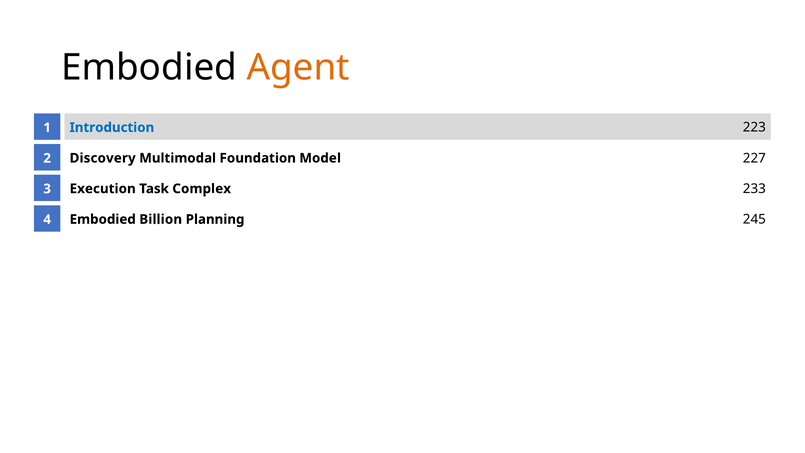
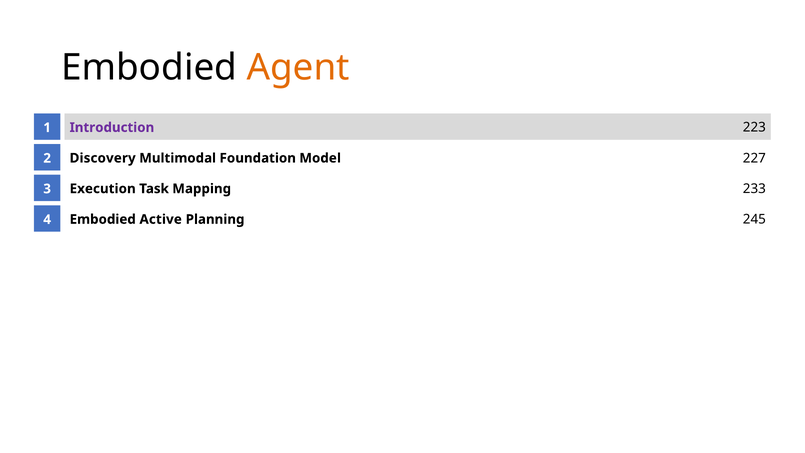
Introduction colour: blue -> purple
Complex: Complex -> Mapping
Billion: Billion -> Active
